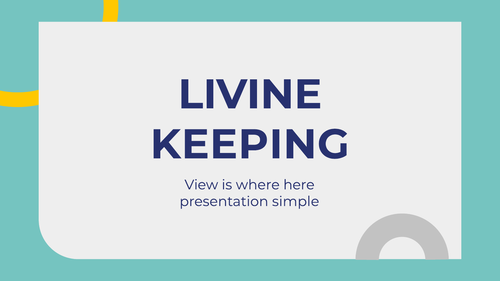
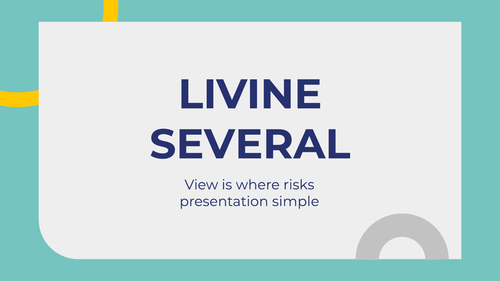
KEEPING: KEEPING -> SEVERAL
here: here -> risks
